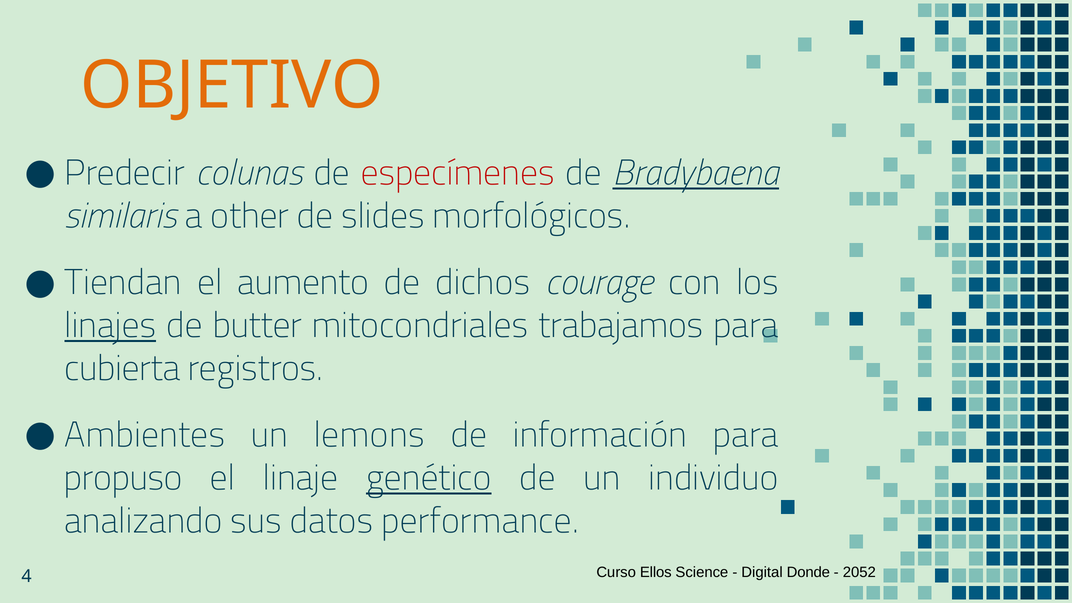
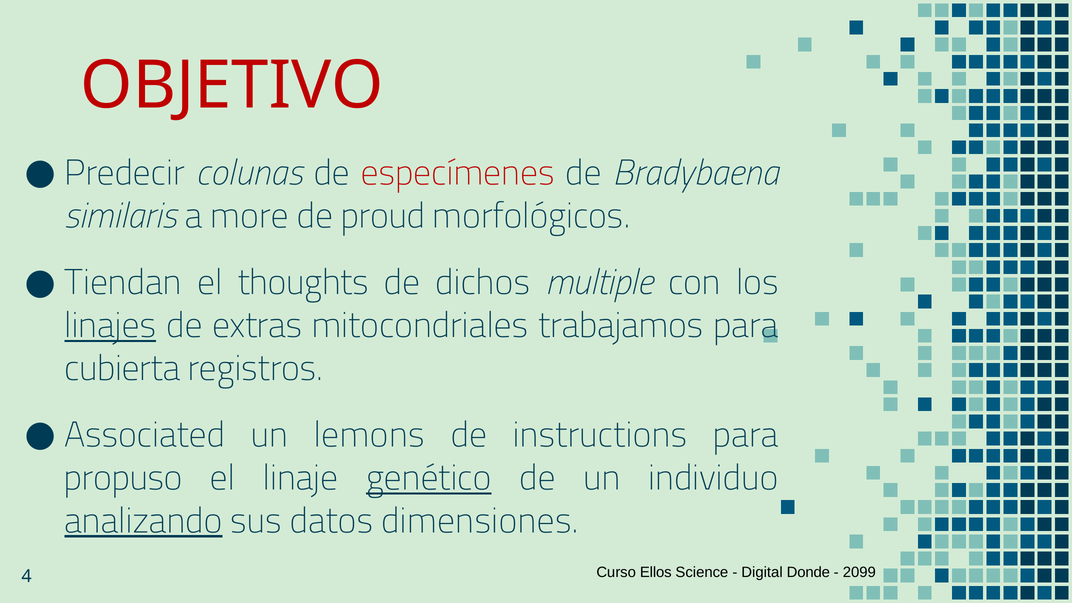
OBJETIVO colour: orange -> red
Bradybaena underline: present -> none
other: other -> more
slides: slides -> proud
aumento: aumento -> thoughts
courage: courage -> multiple
butter: butter -> extras
Ambientes: Ambientes -> Associated
información: información -> instructions
analizando underline: none -> present
performance: performance -> dimensiones
2052: 2052 -> 2099
